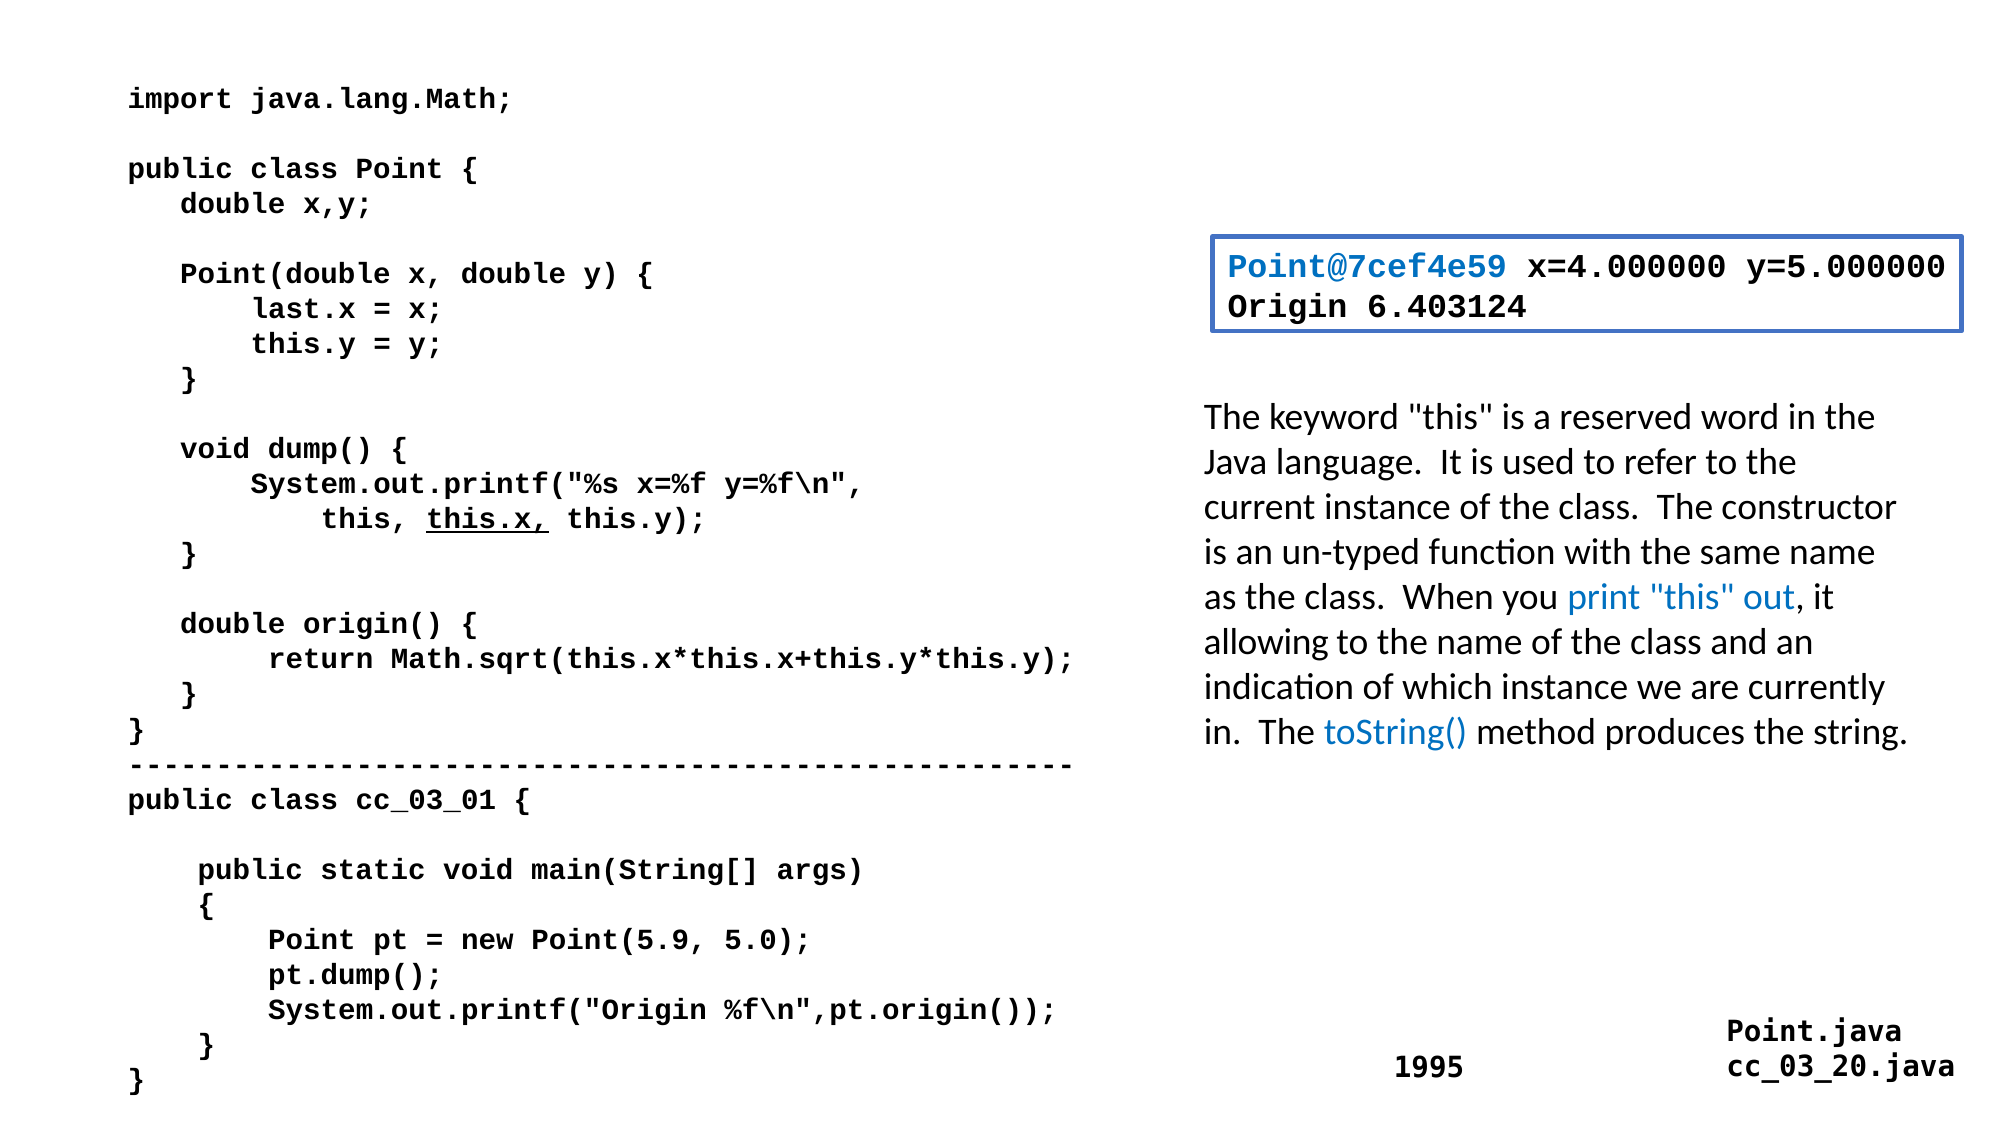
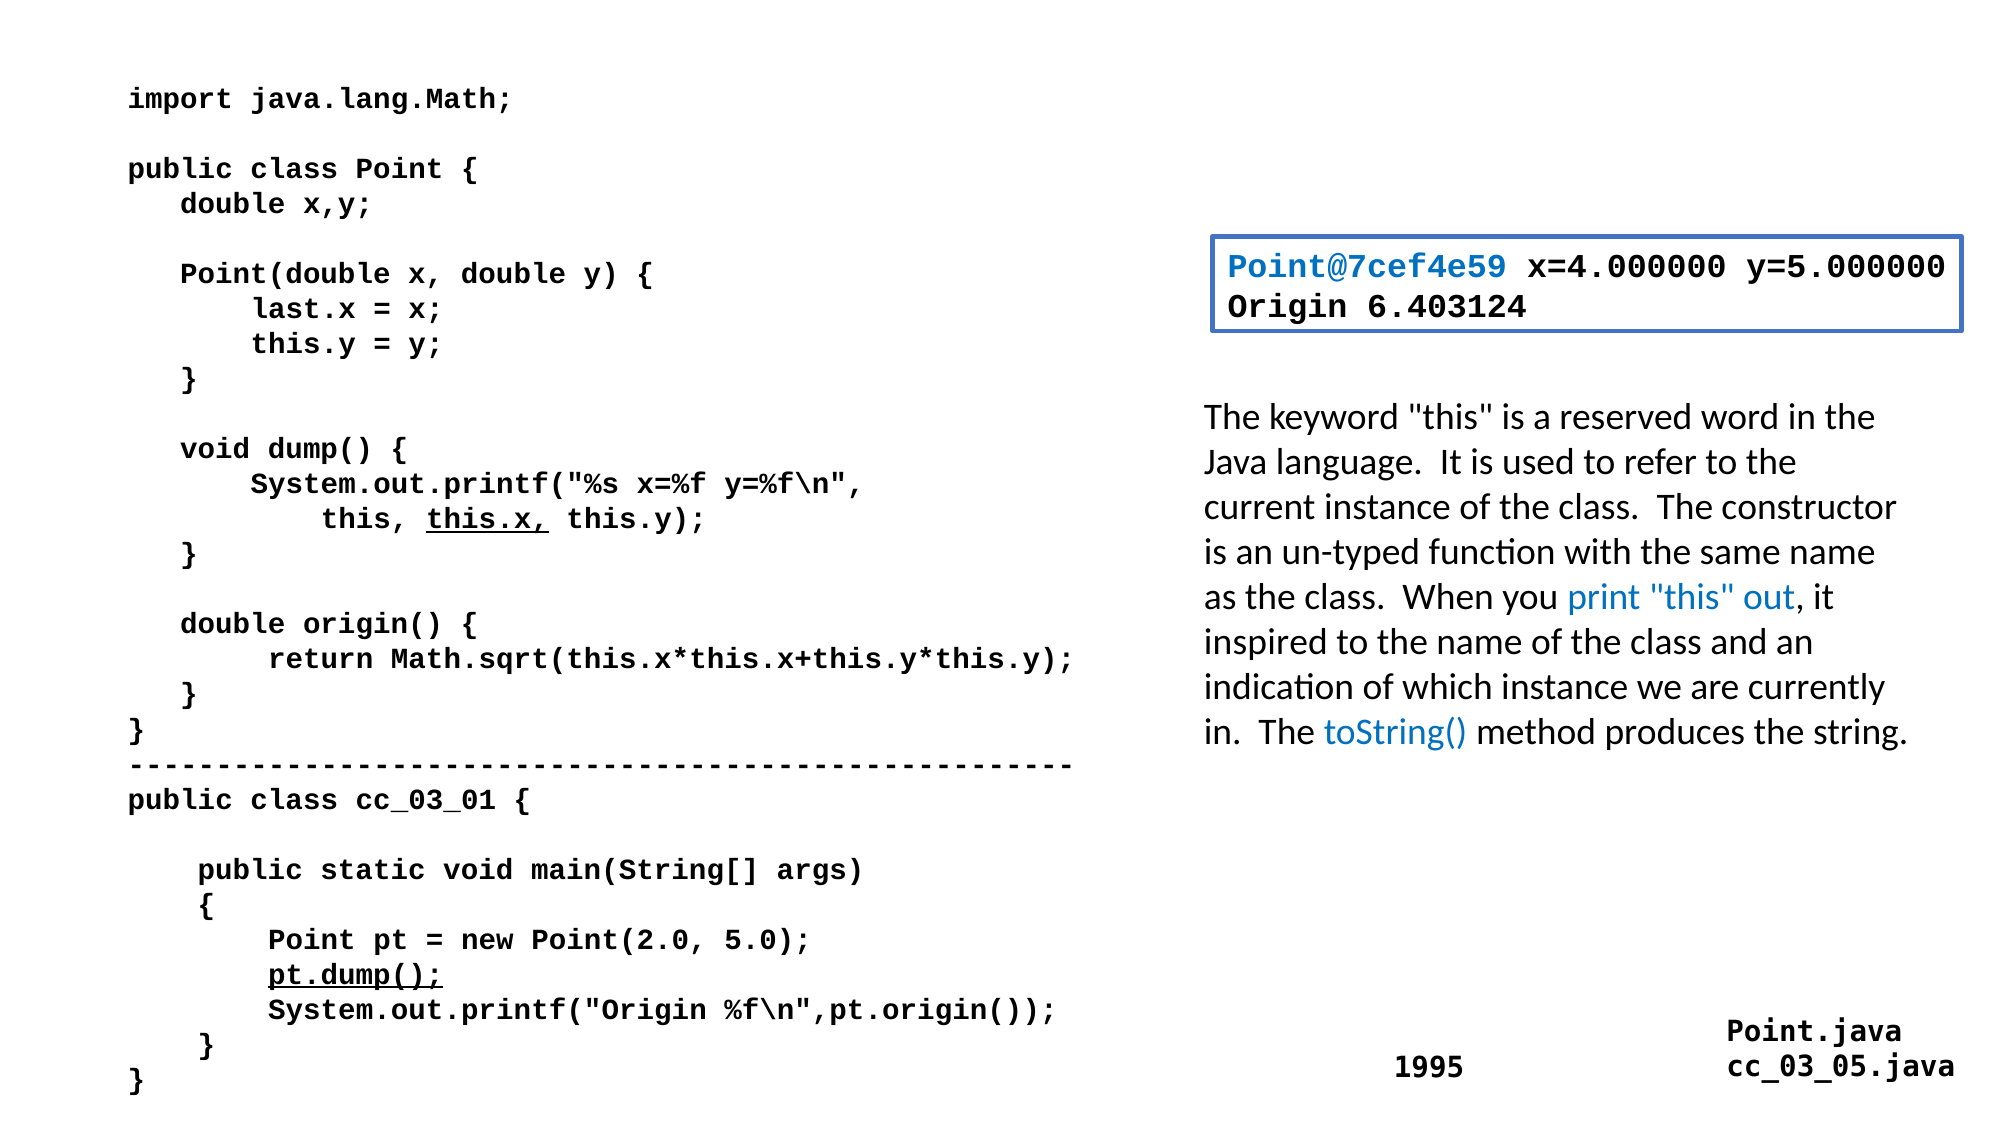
allowing: allowing -> inspired
Point(5.9: Point(5.9 -> Point(2.0
pt.dump( underline: none -> present
cc_03_20.java: cc_03_20.java -> cc_03_05.java
